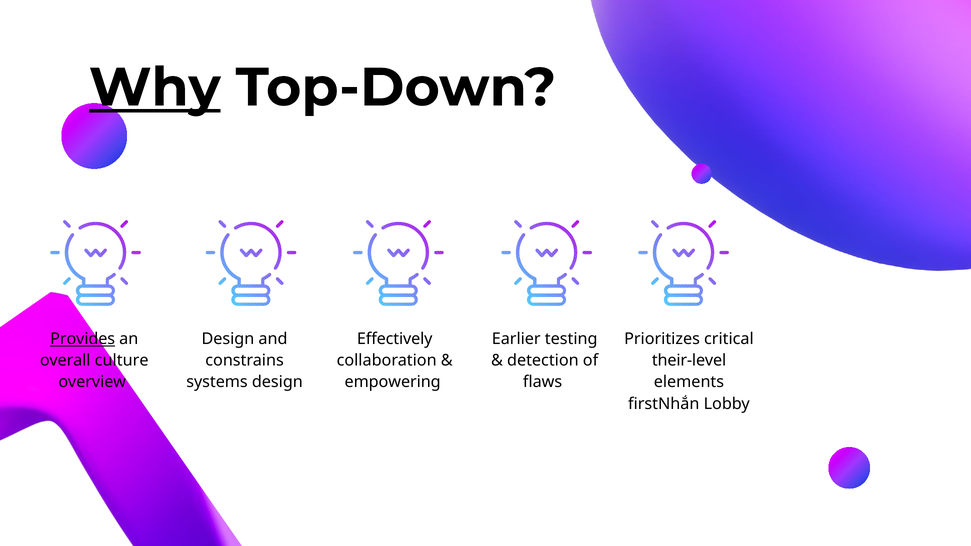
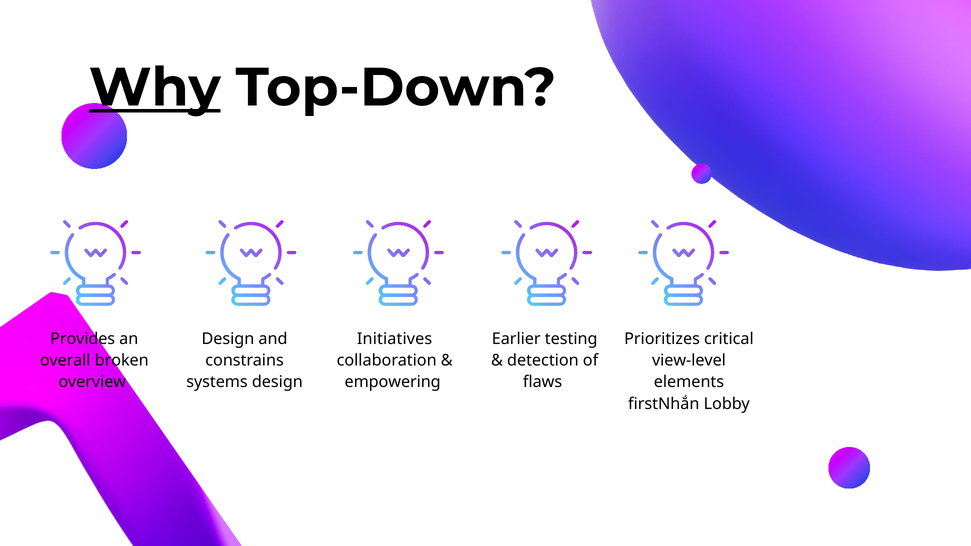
Provides underline: present -> none
Effectively: Effectively -> Initiatives
culture: culture -> broken
their-level: their-level -> view-level
